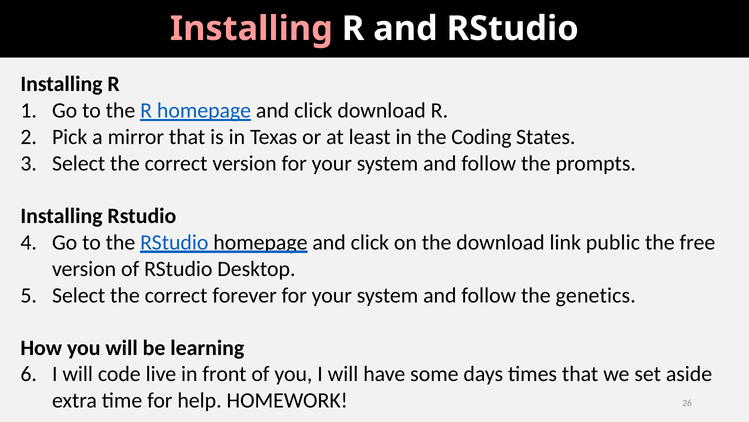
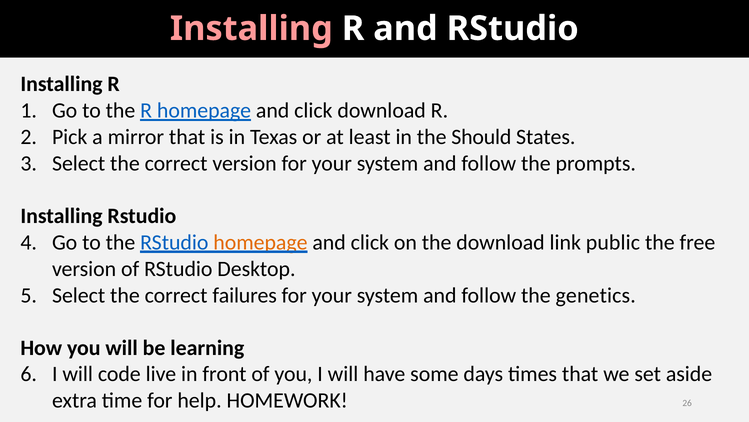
Coding: Coding -> Should
homepage at (260, 242) colour: black -> orange
forever: forever -> failures
